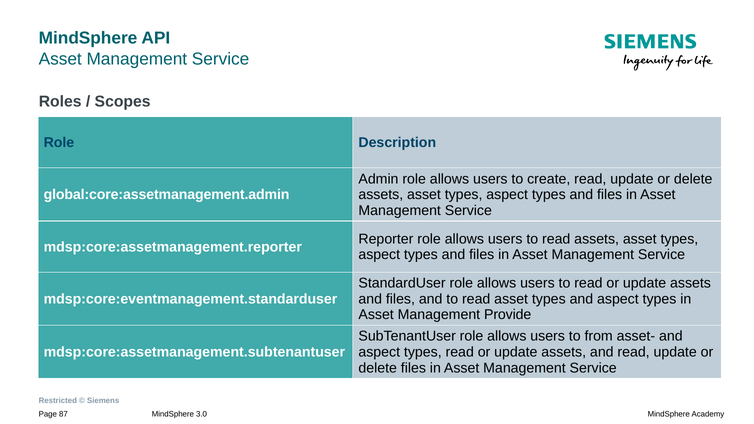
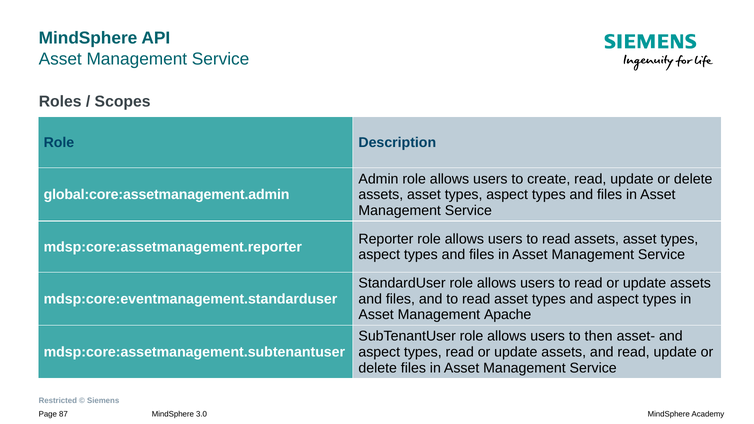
Provide: Provide -> Apache
from: from -> then
